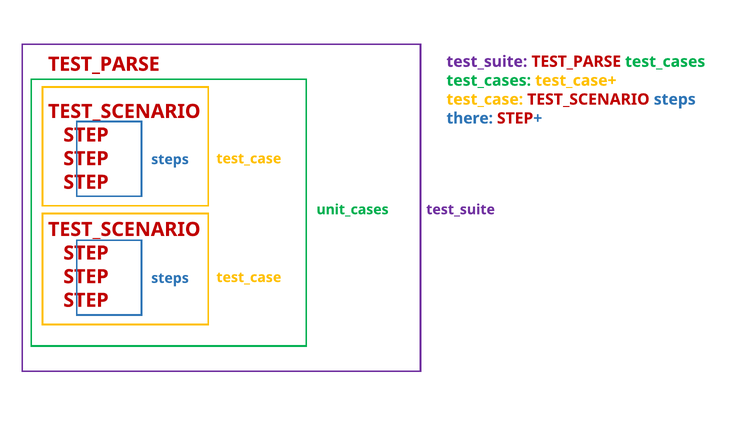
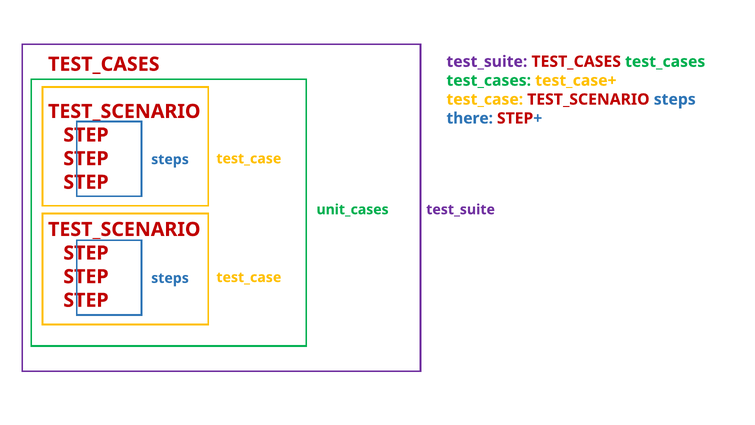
test_suite TEST_PARSE: TEST_PARSE -> TEST_CASES
TEST_PARSE at (104, 64): TEST_PARSE -> TEST_CASES
